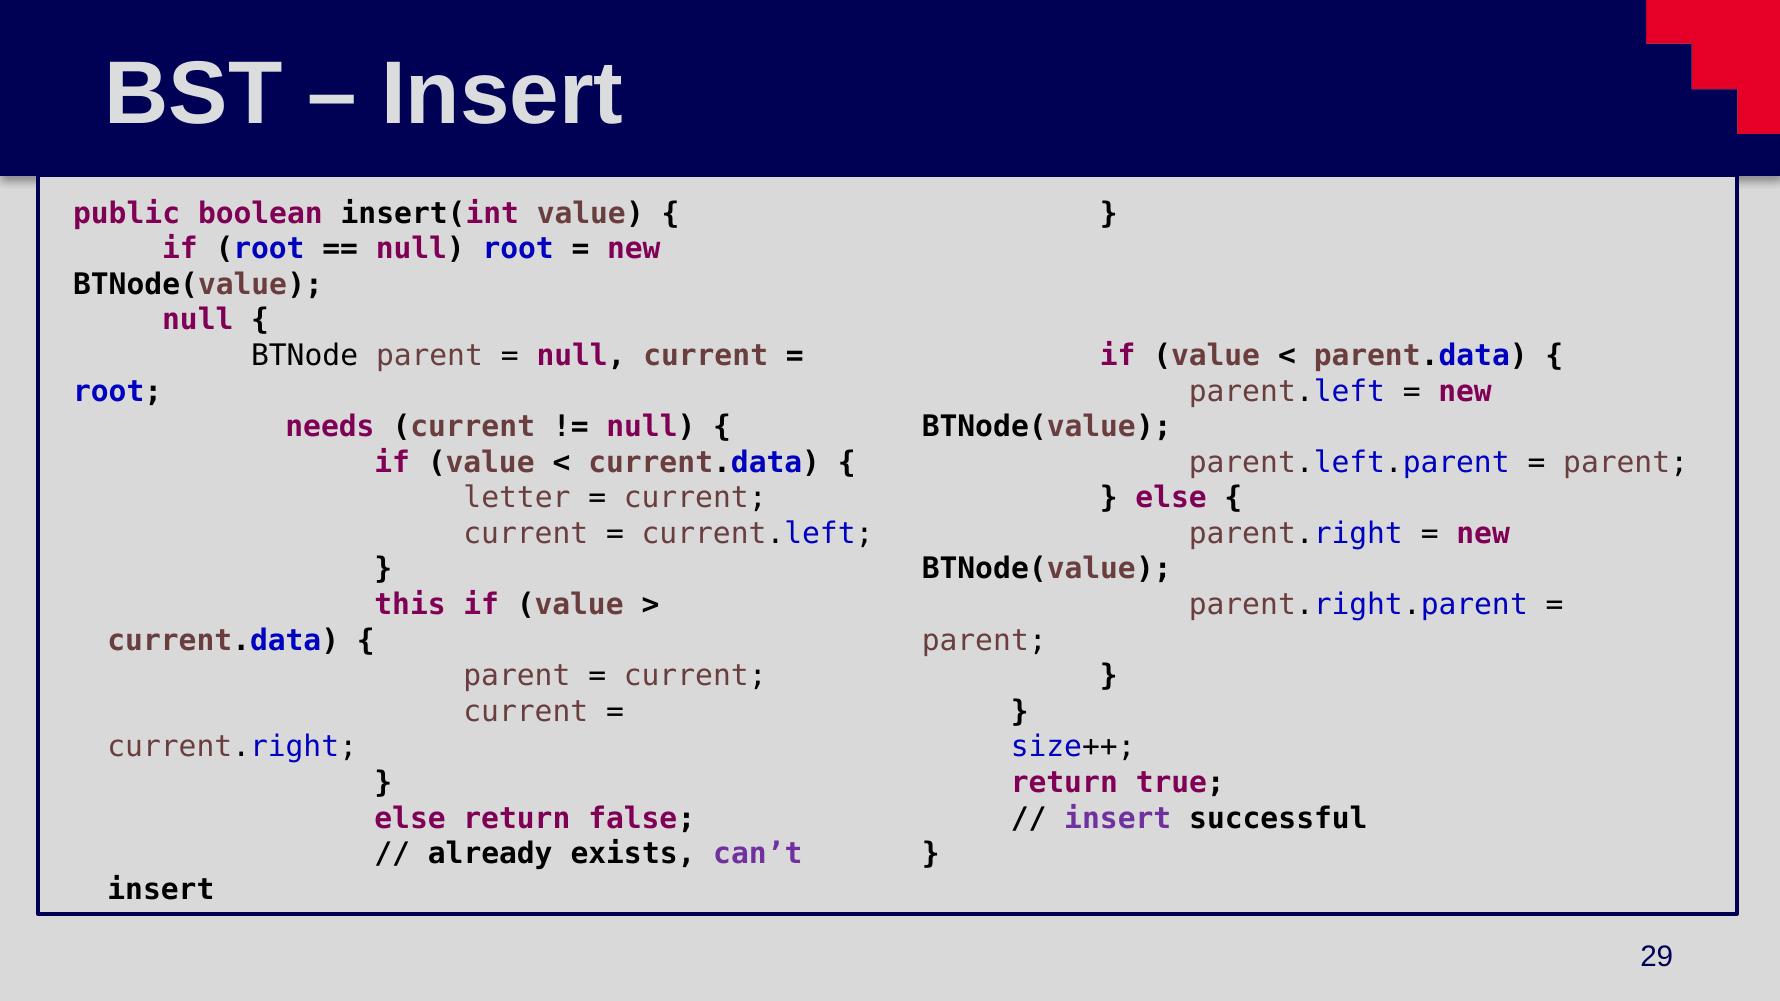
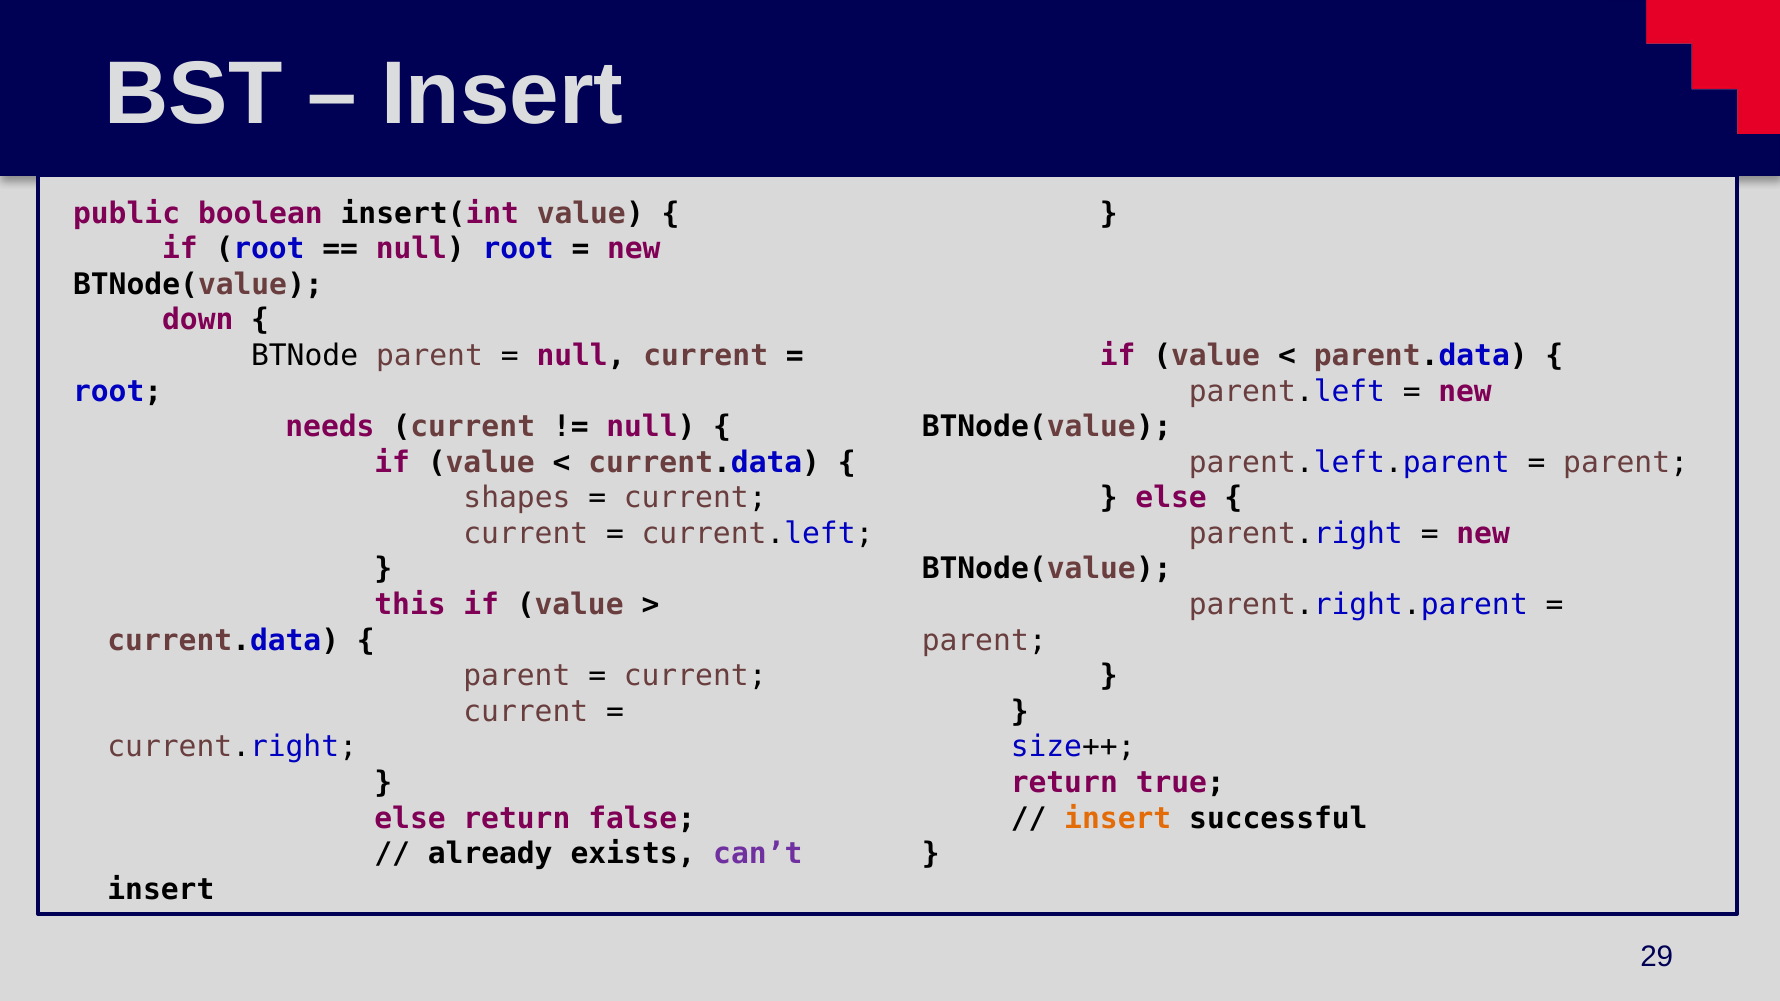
null at (198, 320): null -> down
letter: letter -> shapes
insert at (1118, 819) colour: purple -> orange
